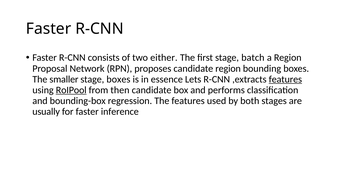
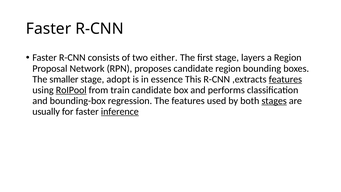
batch: batch -> layers
stage boxes: boxes -> adopt
Lets: Lets -> This
then: then -> train
stages underline: none -> present
inference underline: none -> present
